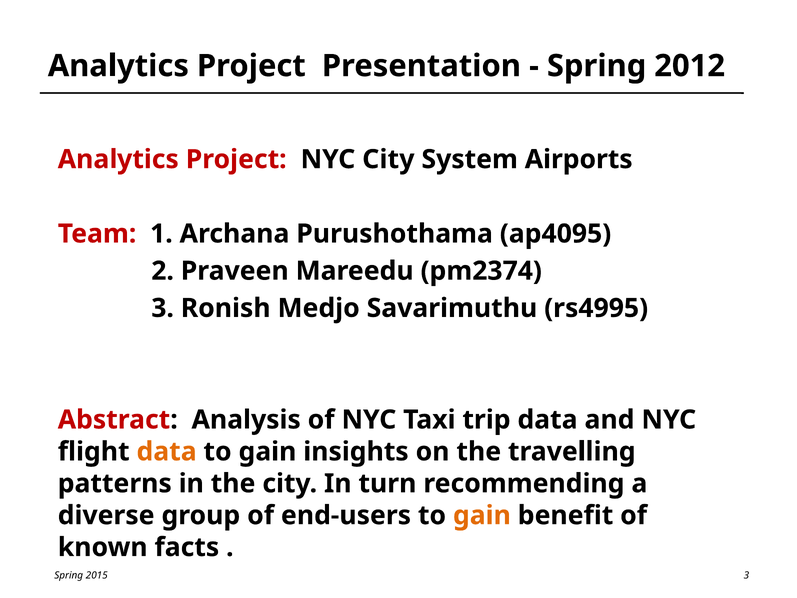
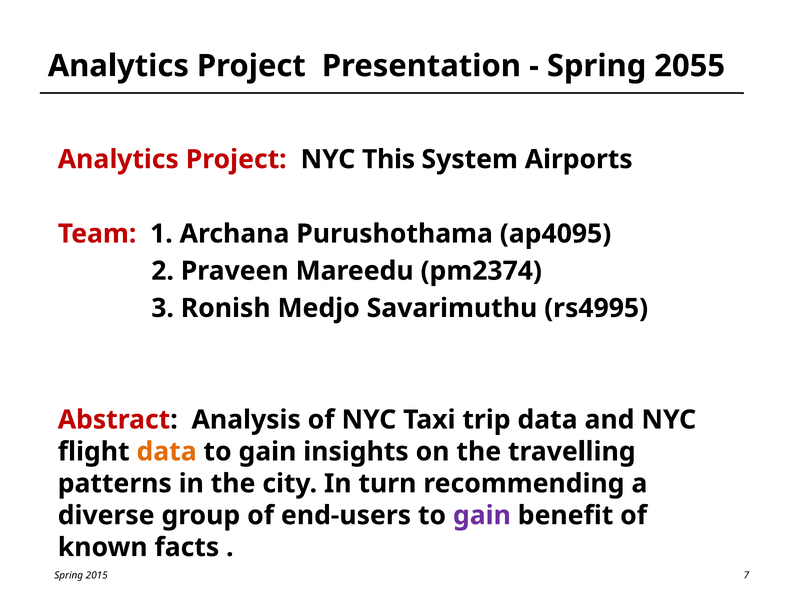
2012: 2012 -> 2055
NYC City: City -> This
gain at (482, 515) colour: orange -> purple
2015 3: 3 -> 7
